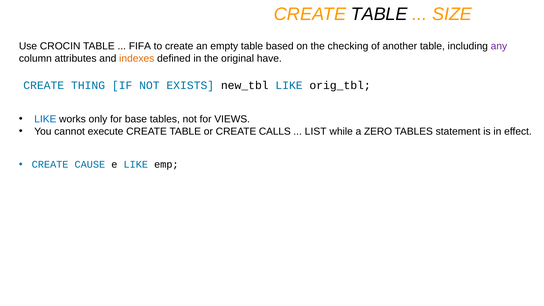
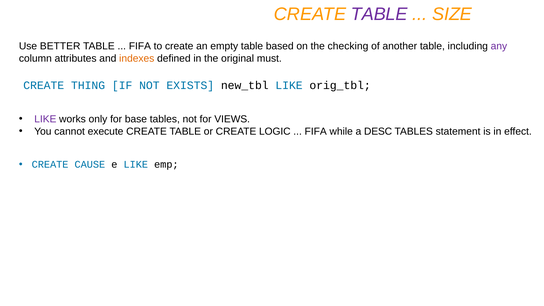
TABLE at (379, 14) colour: black -> purple
CROCIN: CROCIN -> BETTER
have: have -> must
LIKE at (45, 119) colour: blue -> purple
CALLS: CALLS -> LOGIC
LIST at (316, 131): LIST -> FIFA
ZERO: ZERO -> DESC
